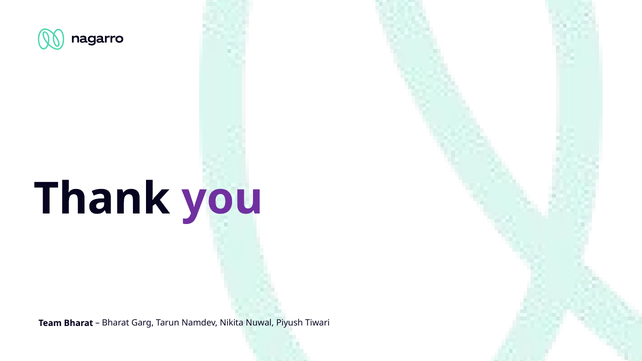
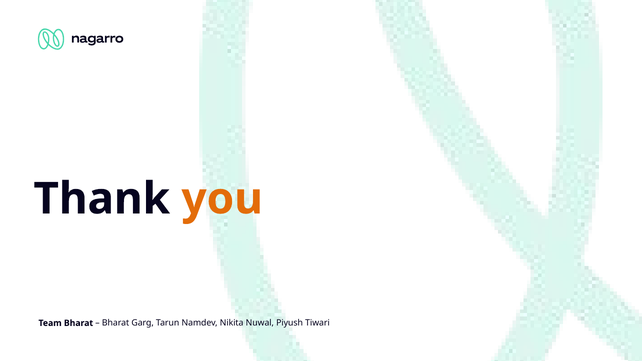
you colour: purple -> orange
